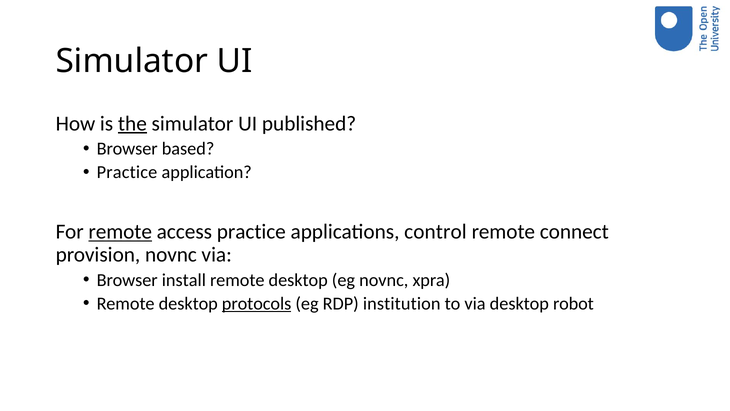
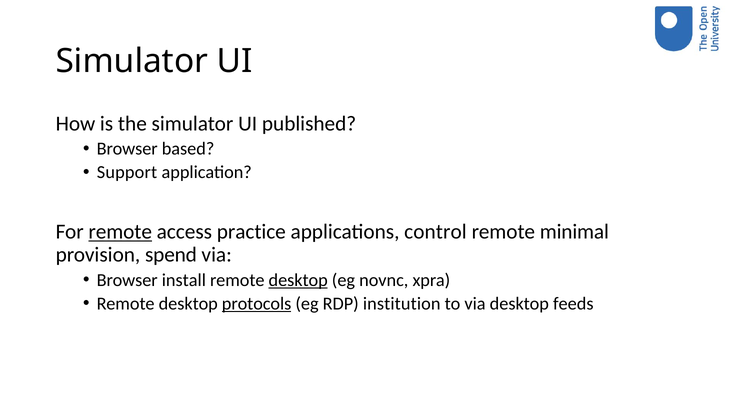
the underline: present -> none
Practice at (127, 172): Practice -> Support
connect: connect -> minimal
provision novnc: novnc -> spend
desktop at (298, 280) underline: none -> present
robot: robot -> feeds
